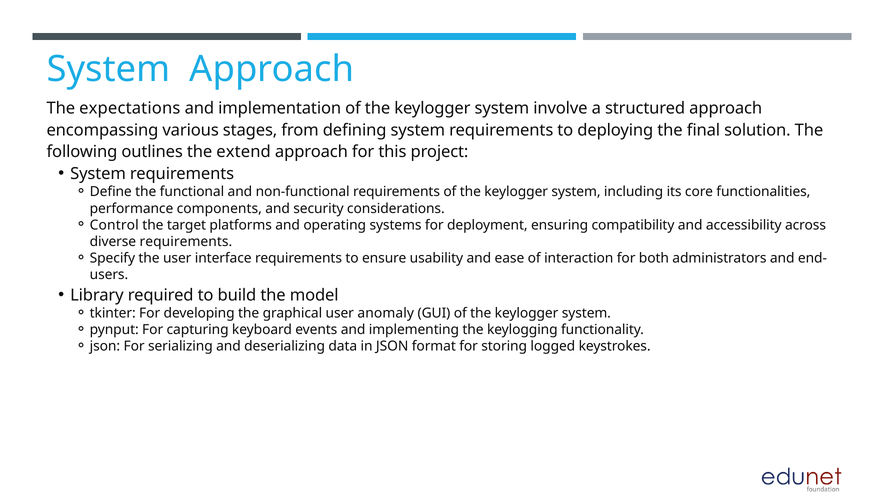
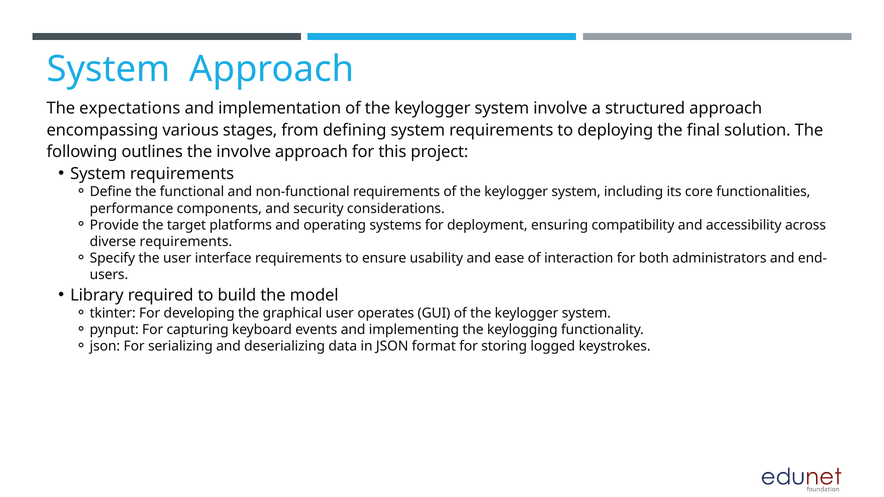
the extend: extend -> involve
Control: Control -> Provide
anomaly: anomaly -> operates
